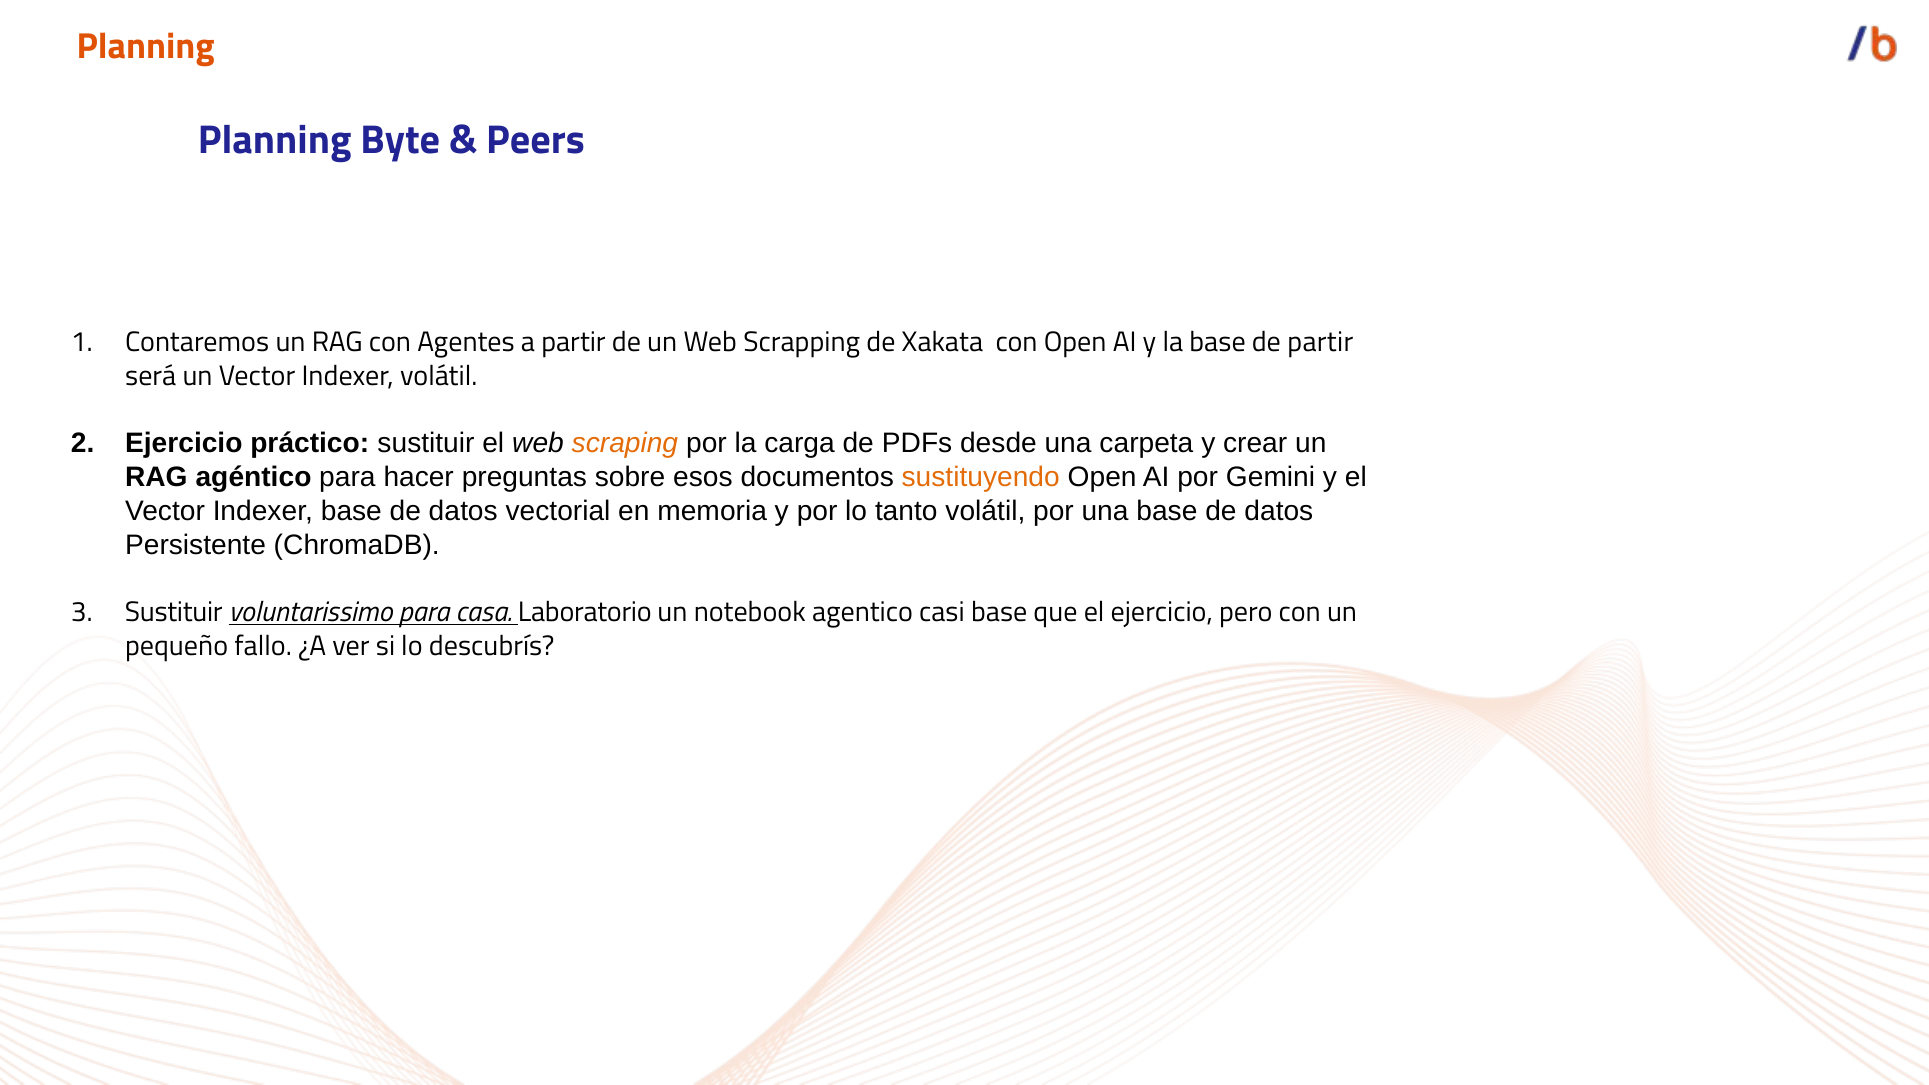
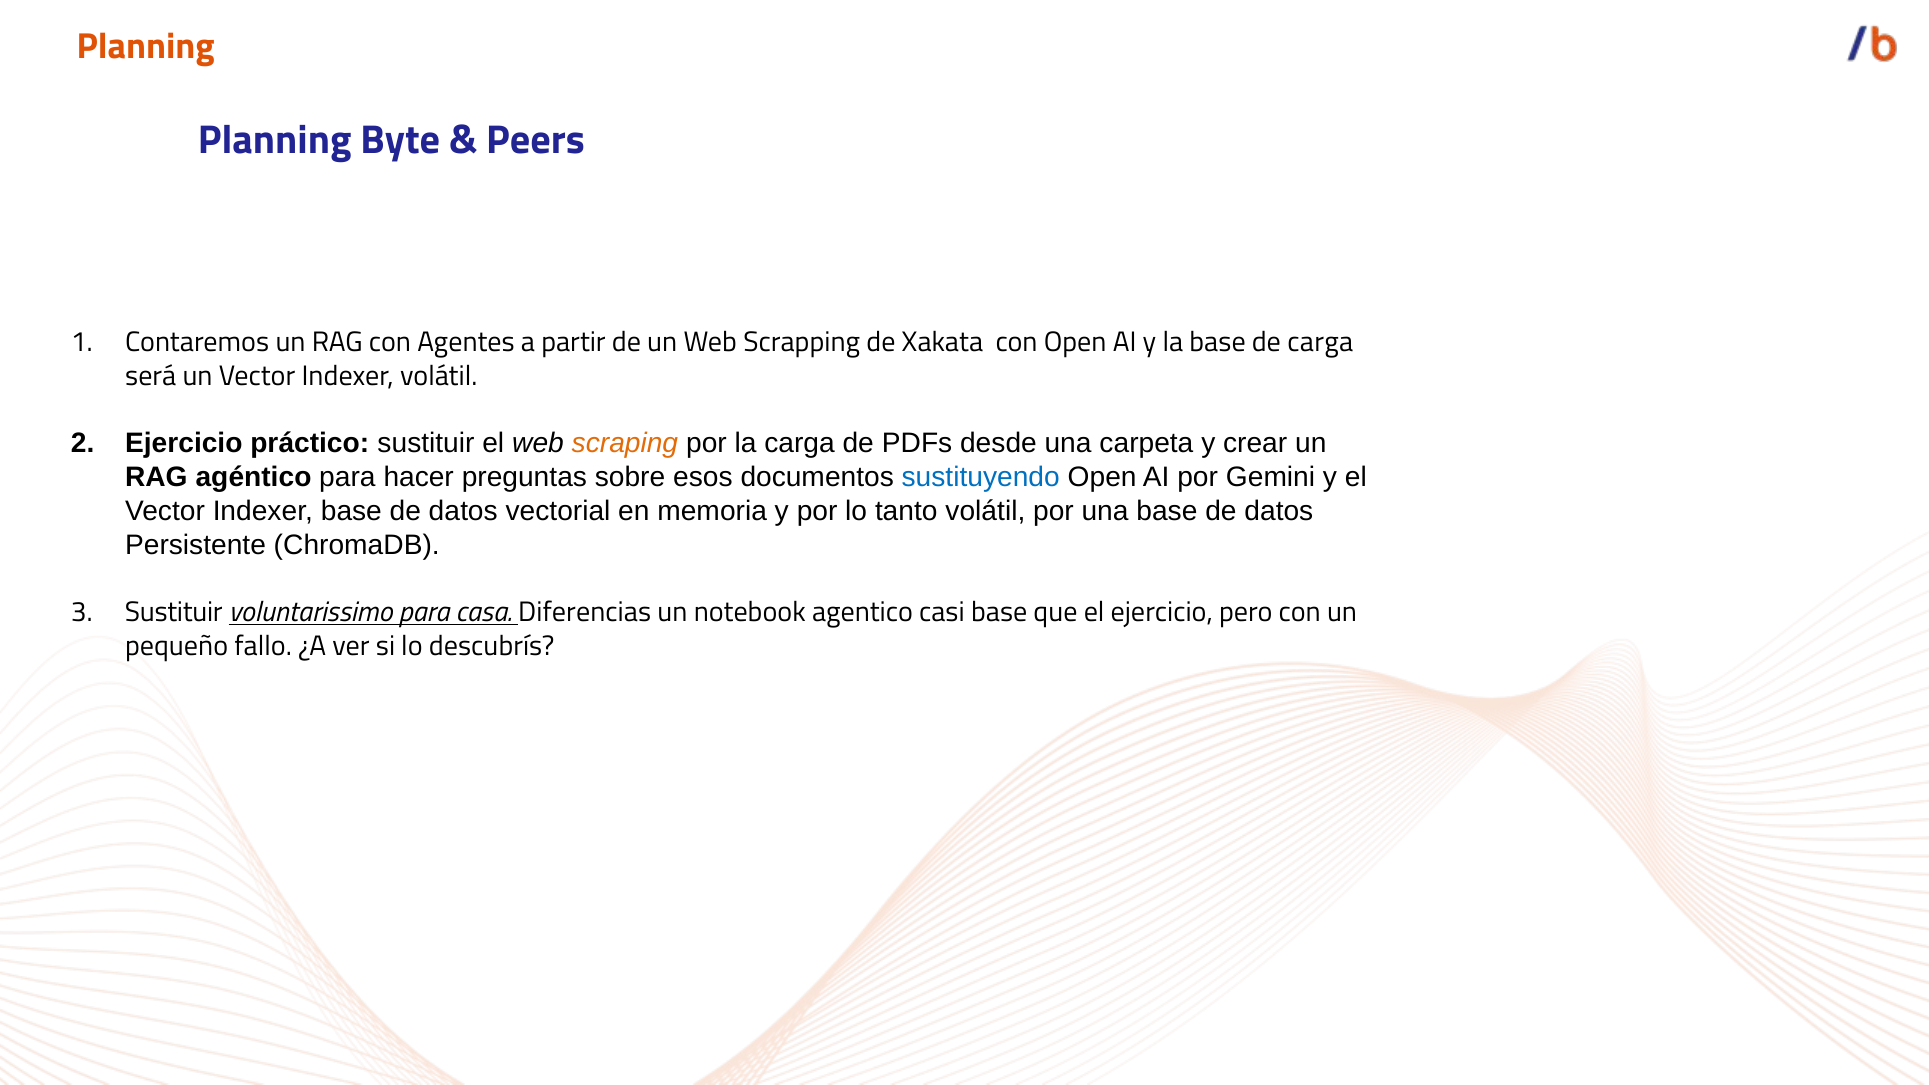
de partir: partir -> carga
sustituyendo colour: orange -> blue
Laboratorio: Laboratorio -> Diferencias
